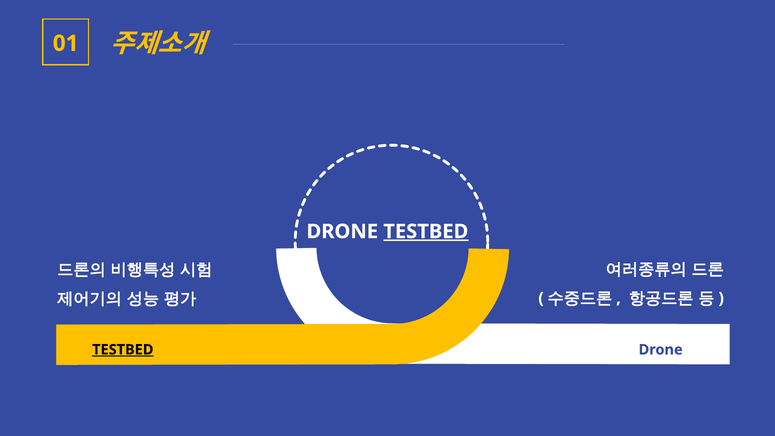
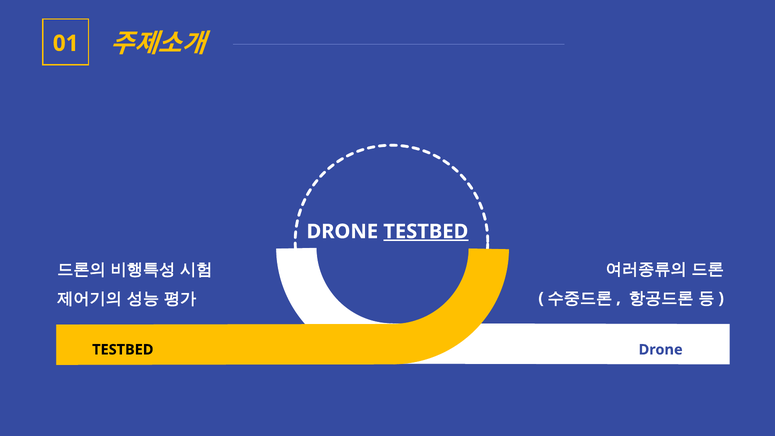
TESTBED at (123, 350) underline: present -> none
